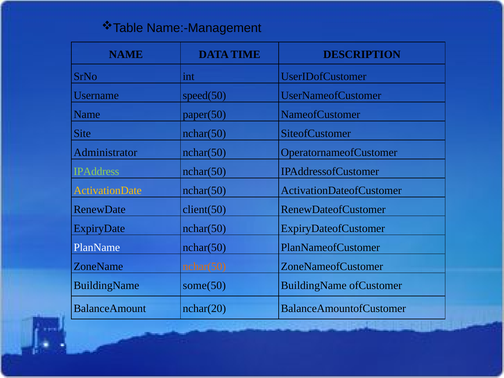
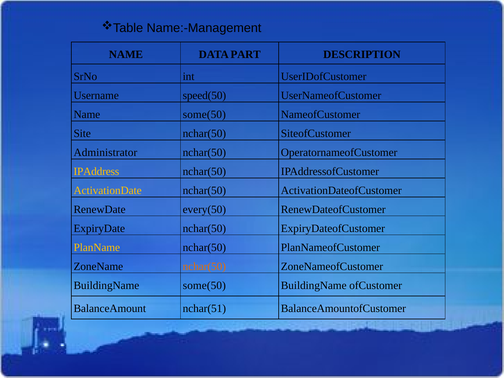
TIME: TIME -> PART
Name paper(50: paper(50 -> some(50
IPAddress colour: light green -> yellow
client(50: client(50 -> every(50
PlanName colour: white -> yellow
nchar(20: nchar(20 -> nchar(51
